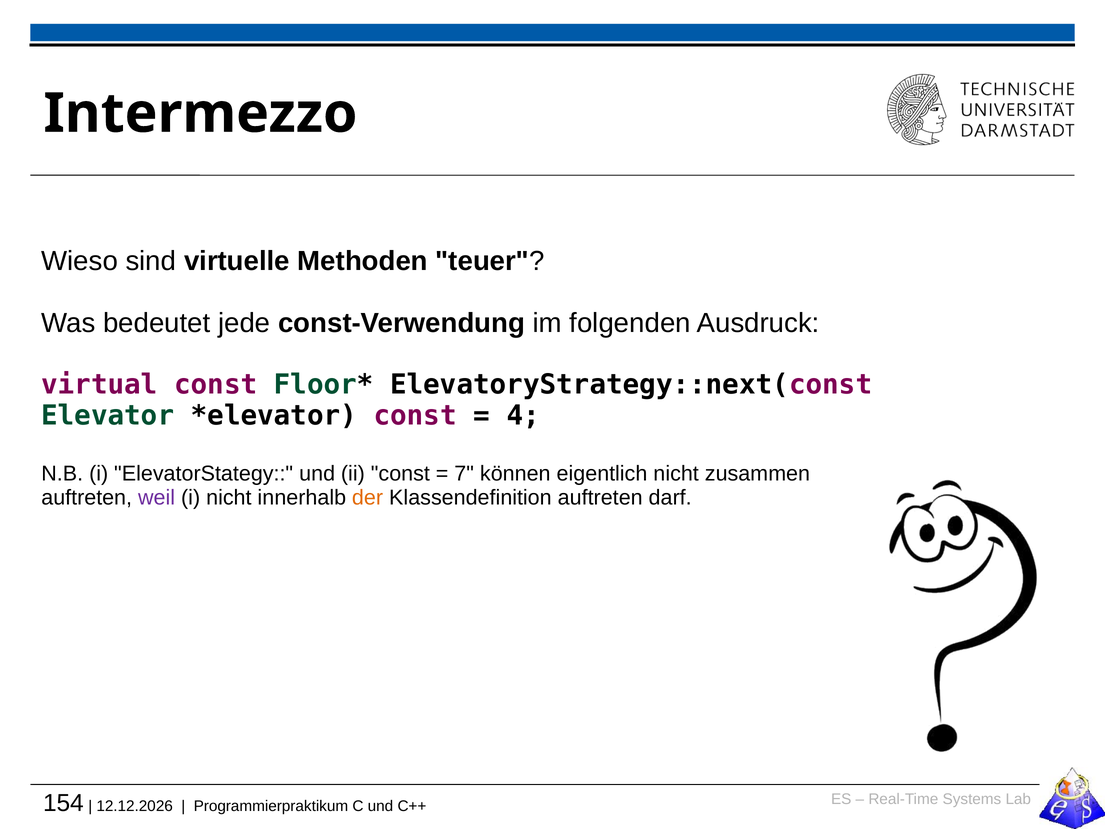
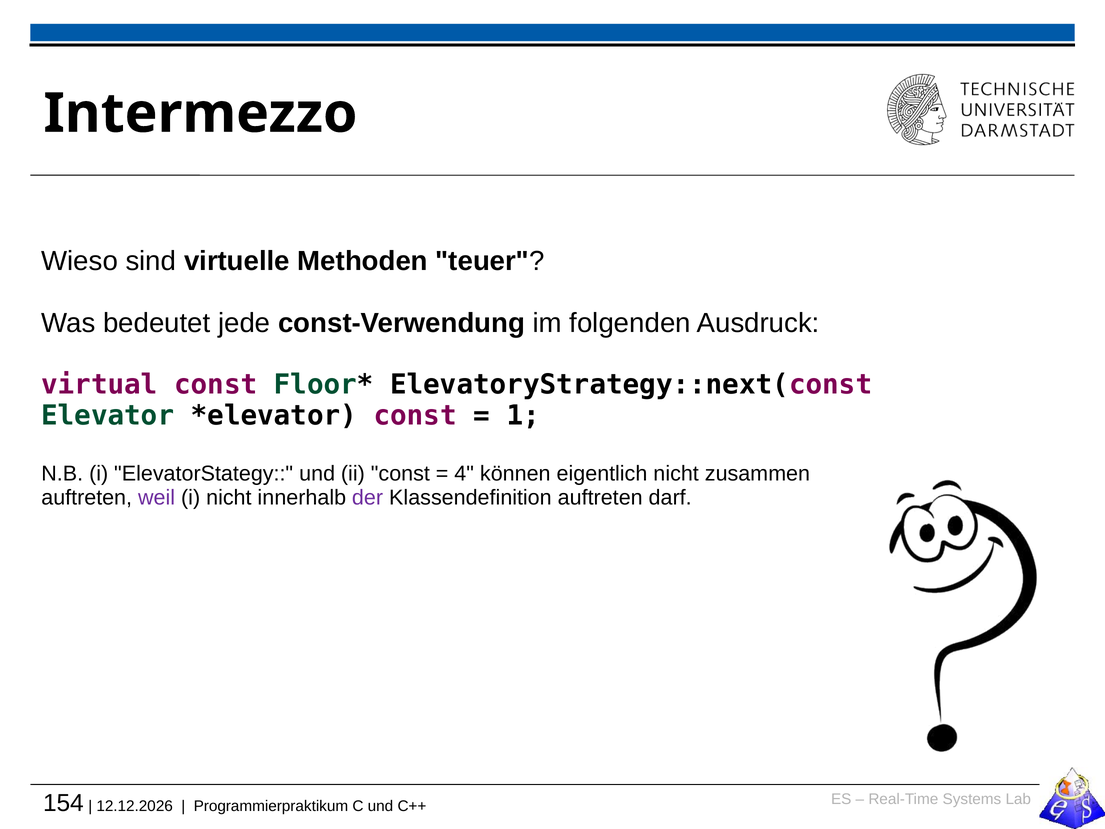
4: 4 -> 1
7: 7 -> 4
der colour: orange -> purple
